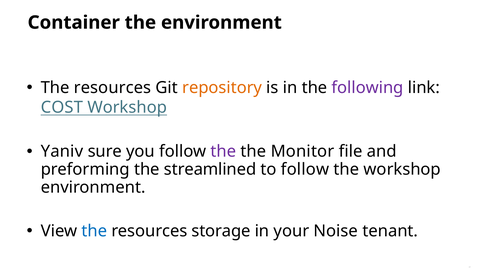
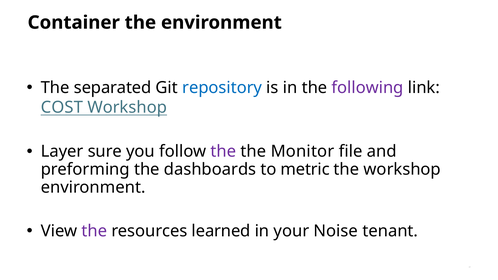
resources at (113, 88): resources -> separated
repository colour: orange -> blue
Yaniv: Yaniv -> Layer
streamlined: streamlined -> dashboards
to follow: follow -> metric
the at (94, 231) colour: blue -> purple
storage: storage -> learned
